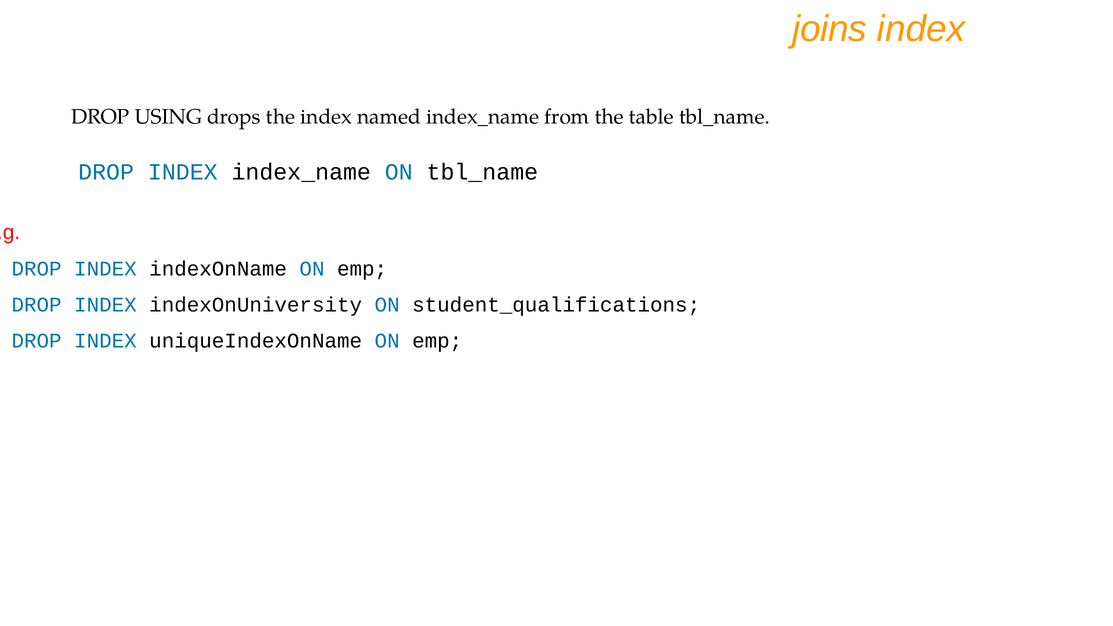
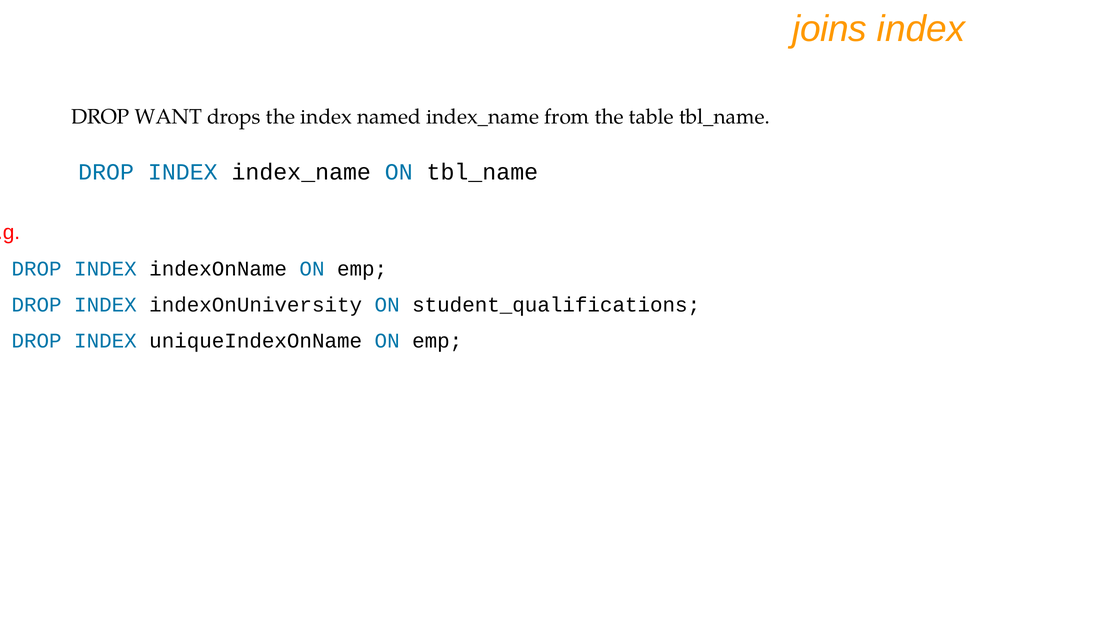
USING: USING -> WANT
